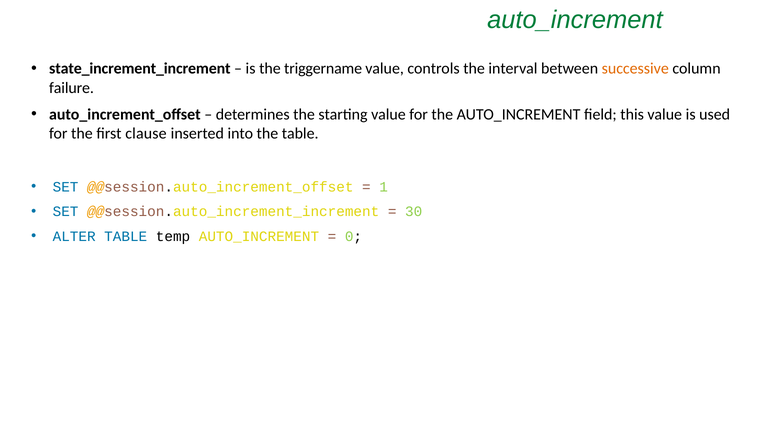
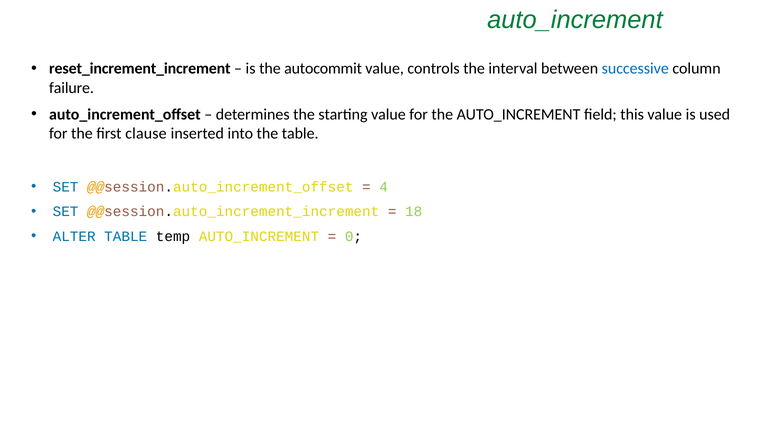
state_increment_increment: state_increment_increment -> reset_increment_increment
triggername: triggername -> autocommit
successive colour: orange -> blue
1: 1 -> 4
30: 30 -> 18
